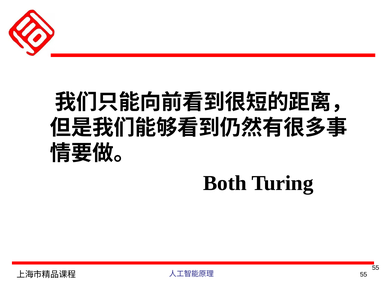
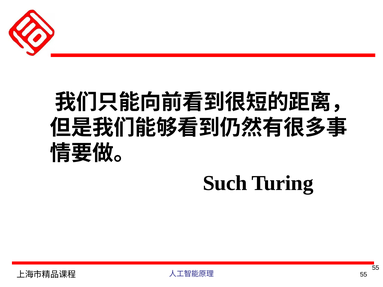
Both: Both -> Such
